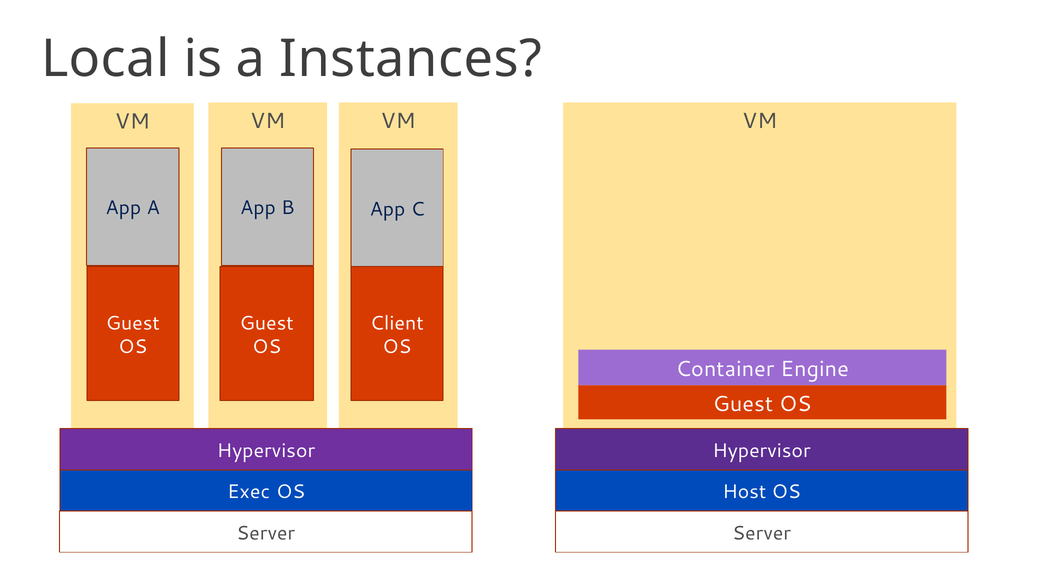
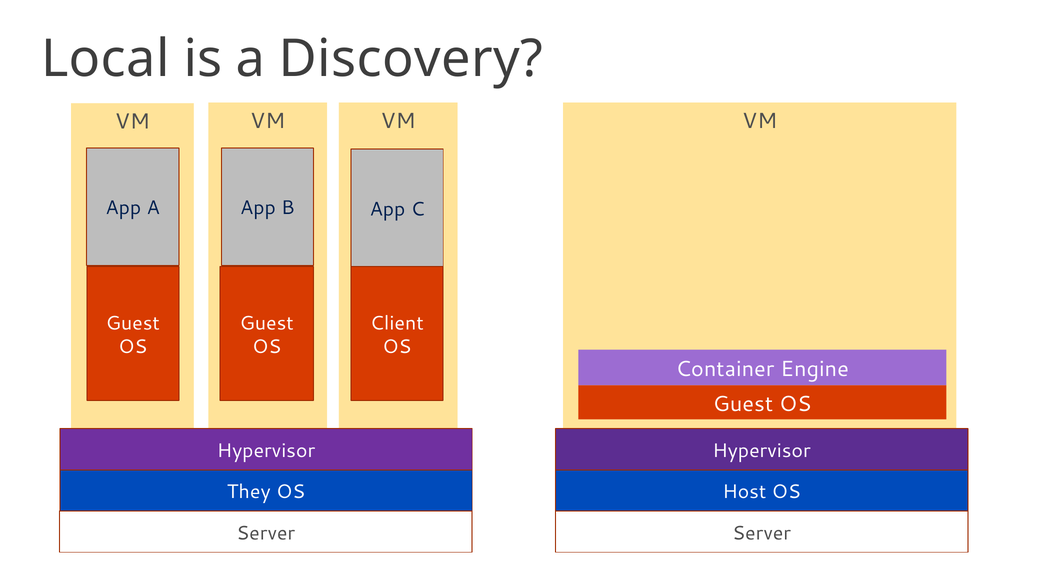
Instances: Instances -> Discovery
Exec: Exec -> They
